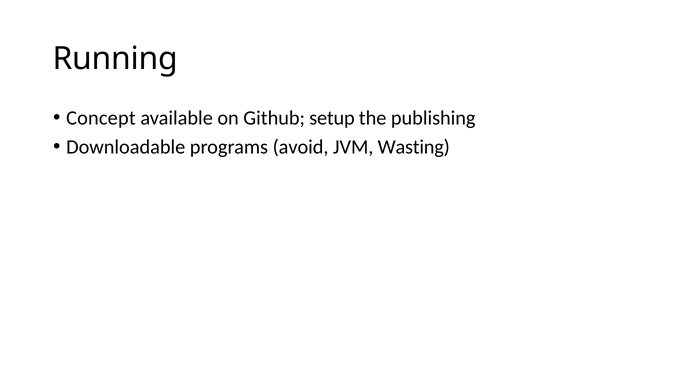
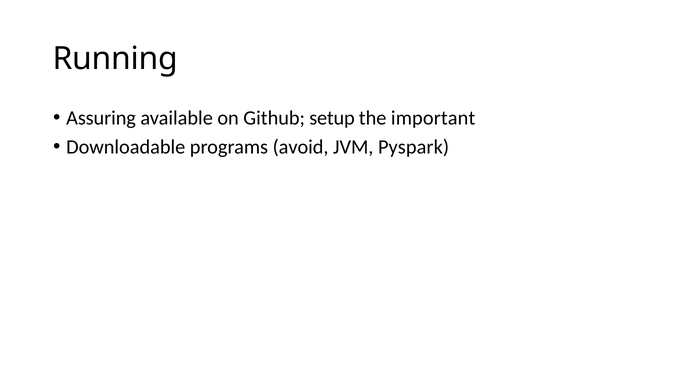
Concept: Concept -> Assuring
publishing: publishing -> important
Wasting: Wasting -> Pyspark
